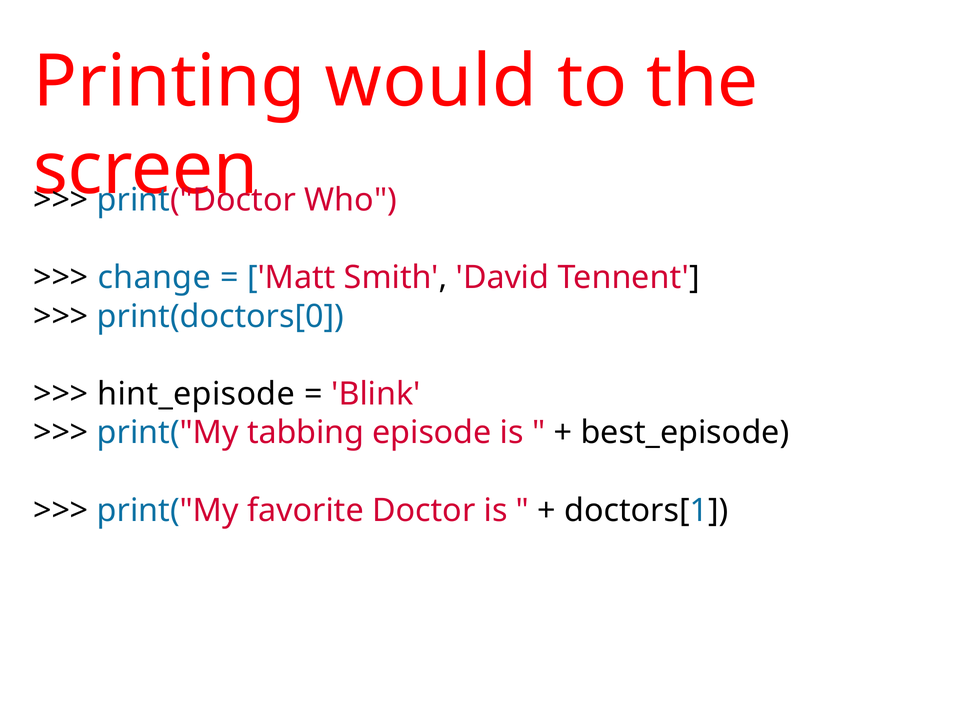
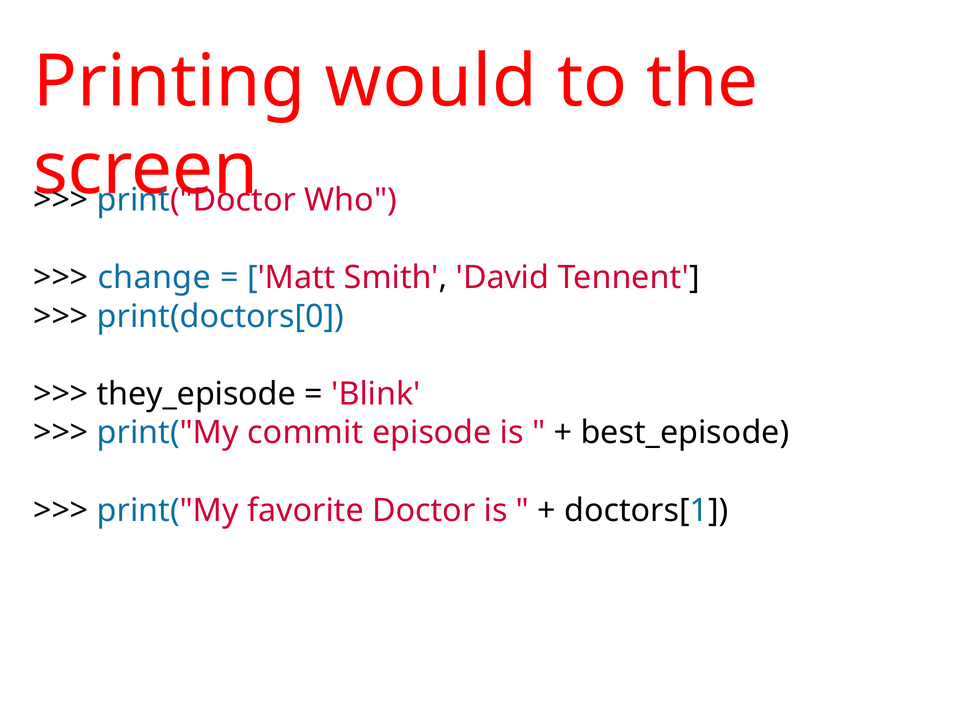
hint_episode: hint_episode -> they_episode
tabbing: tabbing -> commit
